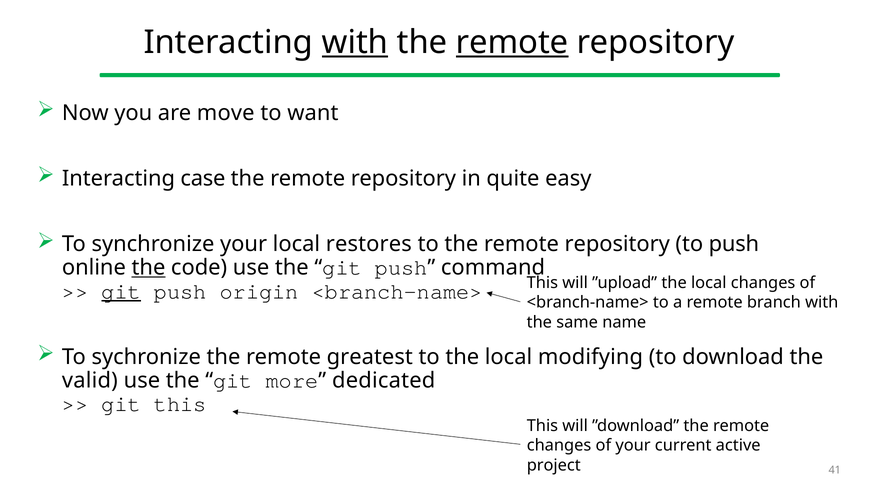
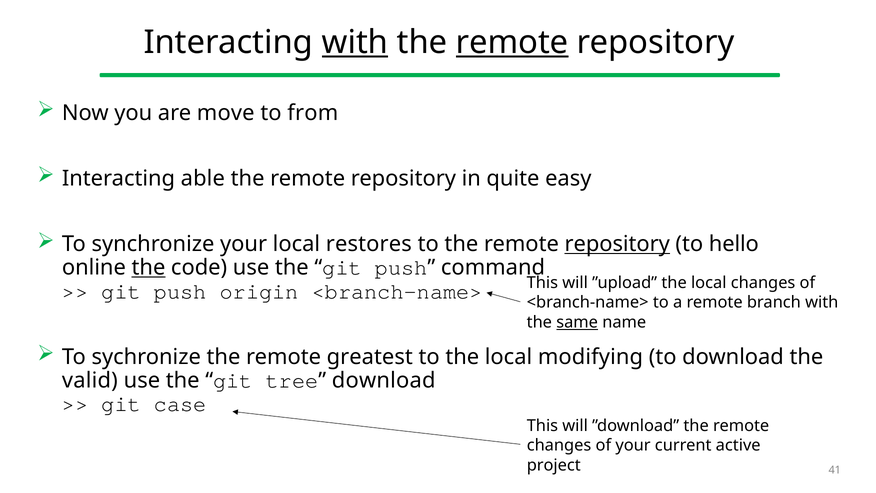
want: want -> from
case: case -> able
repository at (617, 244) underline: none -> present
to push: push -> hello
git at (121, 291) underline: present -> none
same underline: none -> present
more: more -> tree
dedicated at (384, 380): dedicated -> download
git this: this -> case
